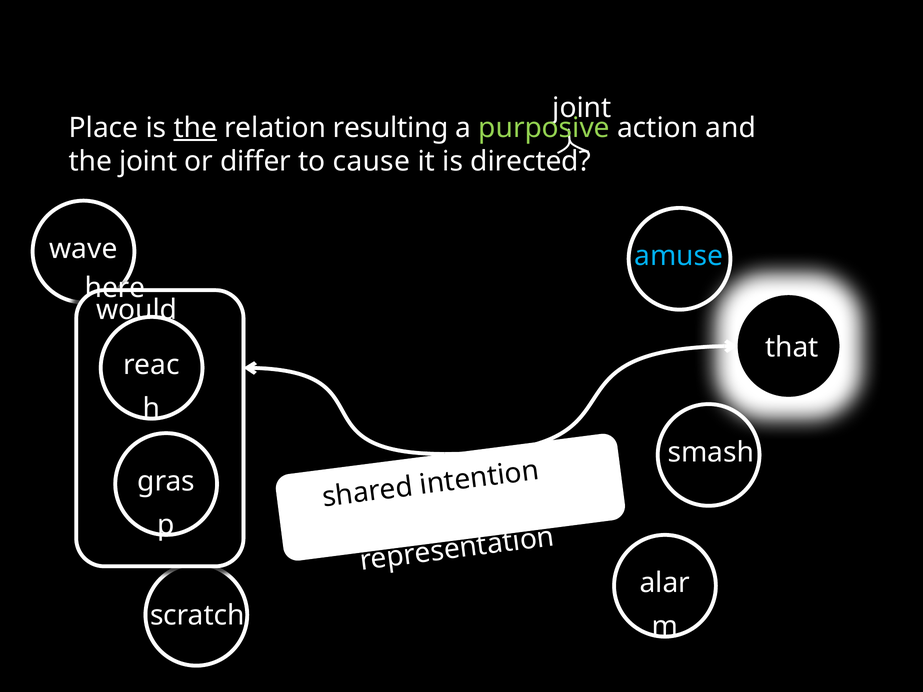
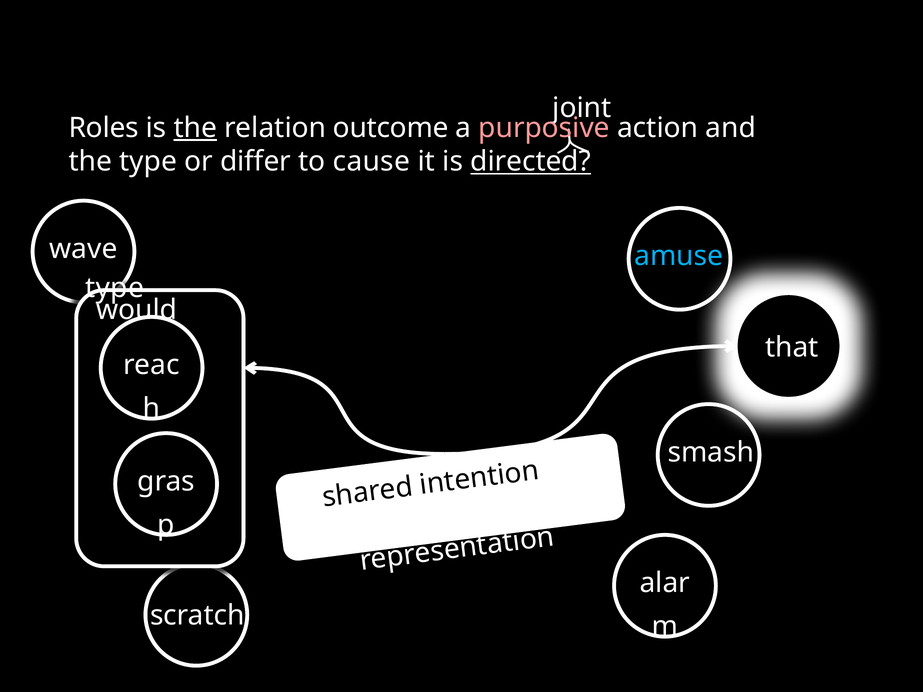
Place: Place -> Roles
resulting: resulting -> outcome
purposive colour: light green -> pink
the joint: joint -> type
directed underline: none -> present
here at (115, 288): here -> type
